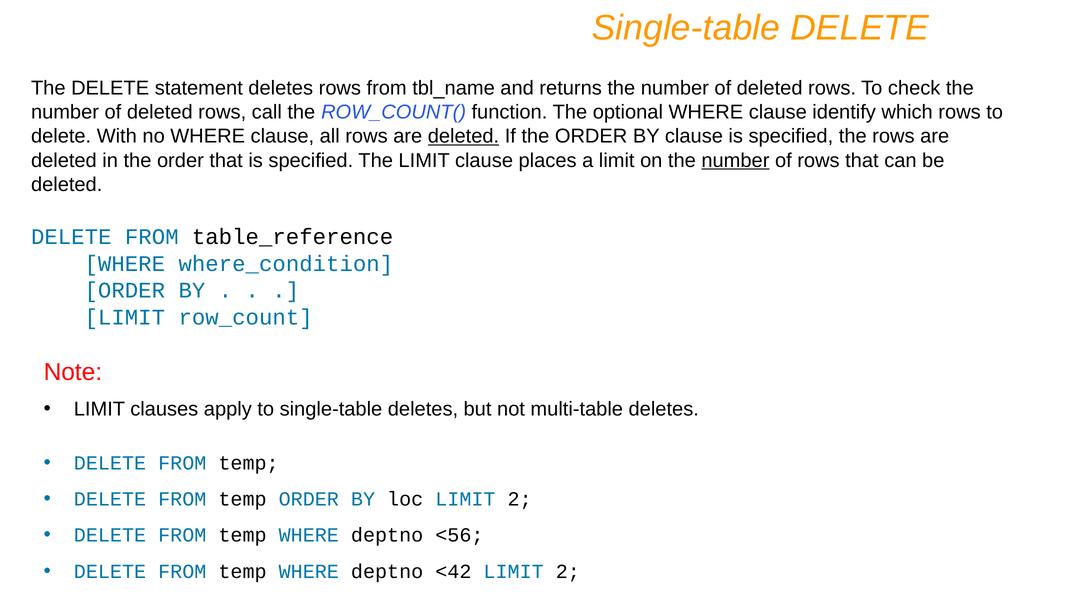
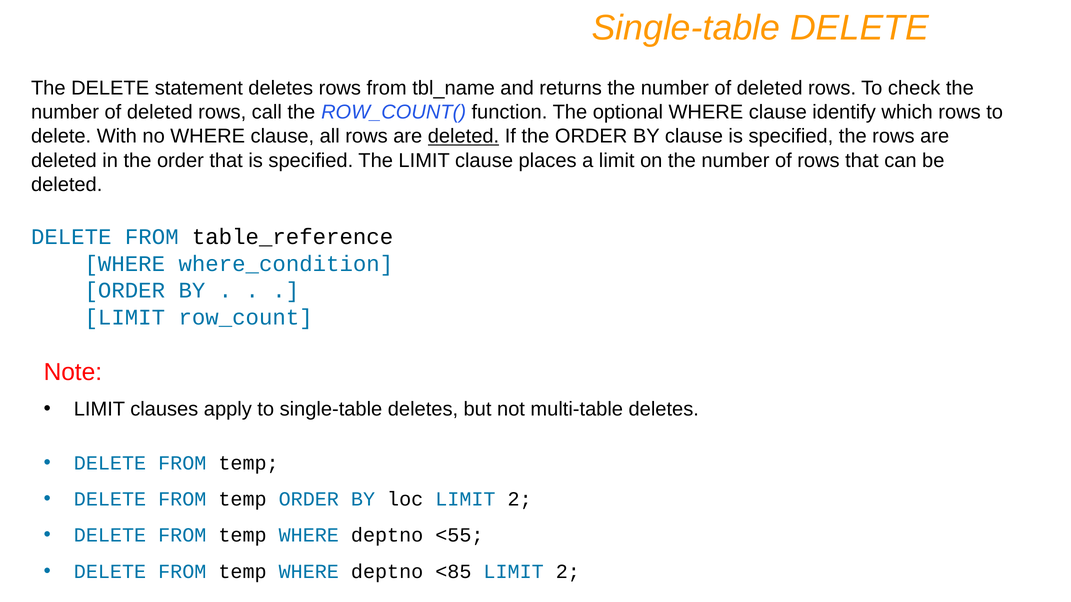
number at (735, 161) underline: present -> none
<56: <56 -> <55
<42: <42 -> <85
